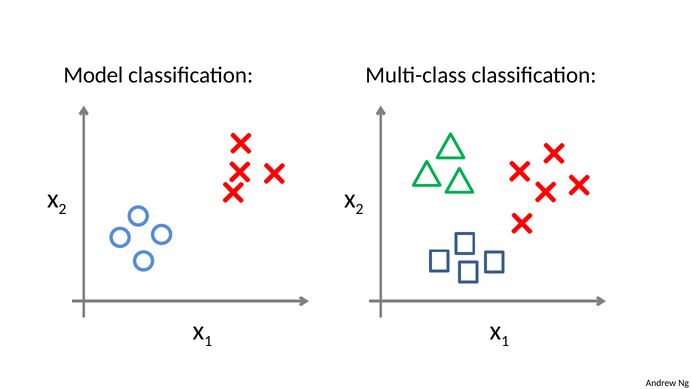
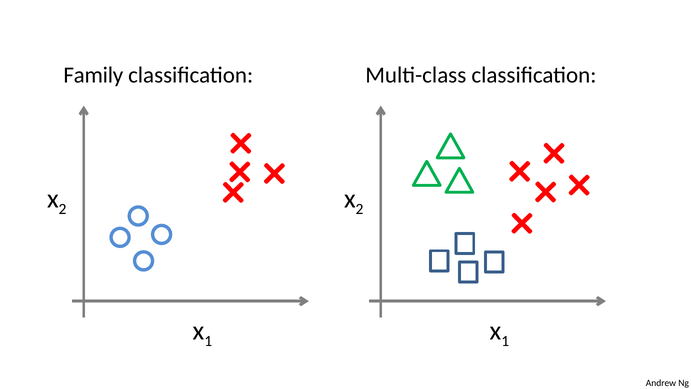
Model: Model -> Family
